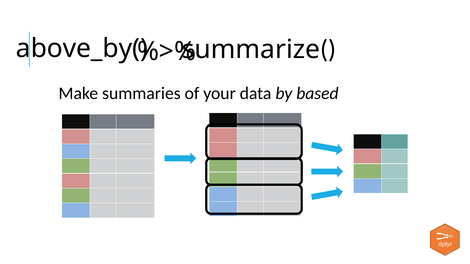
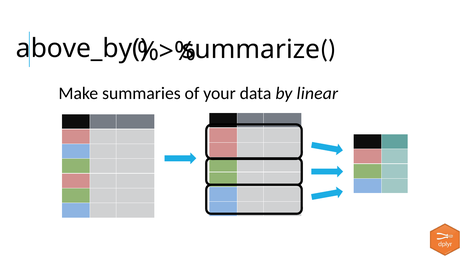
based: based -> linear
